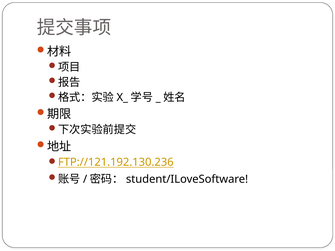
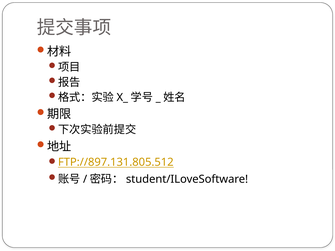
FTP://121.192.130.236: FTP://121.192.130.236 -> FTP://897.131.805.512
